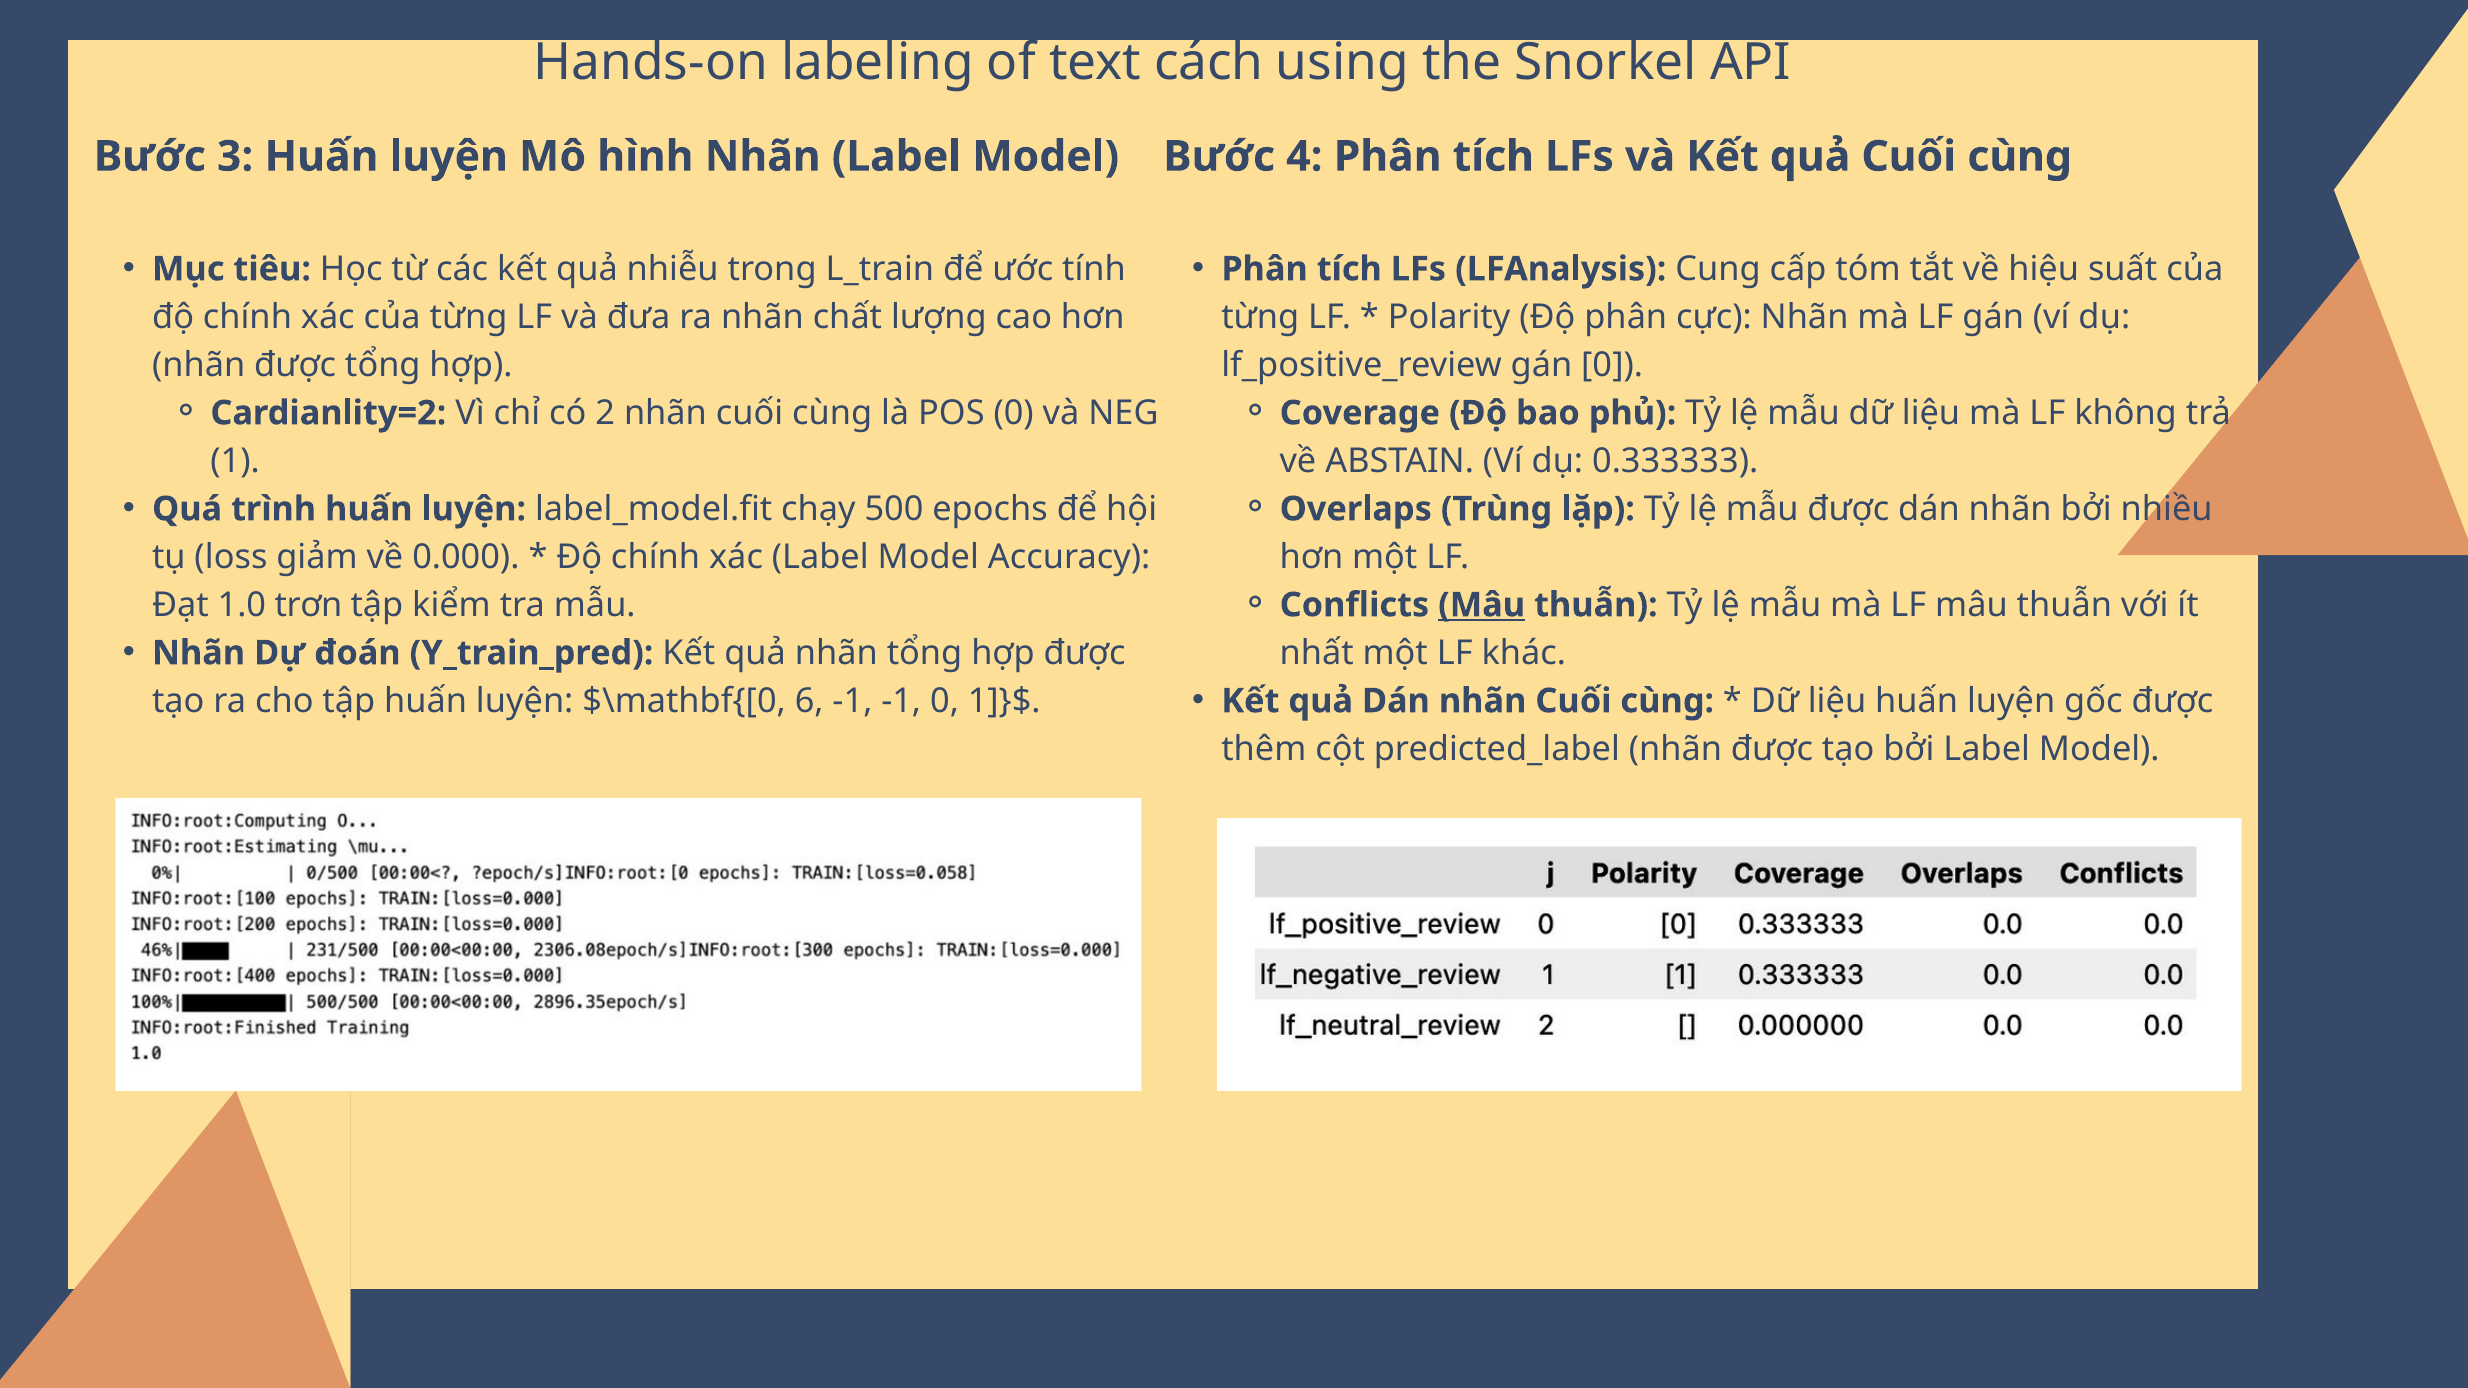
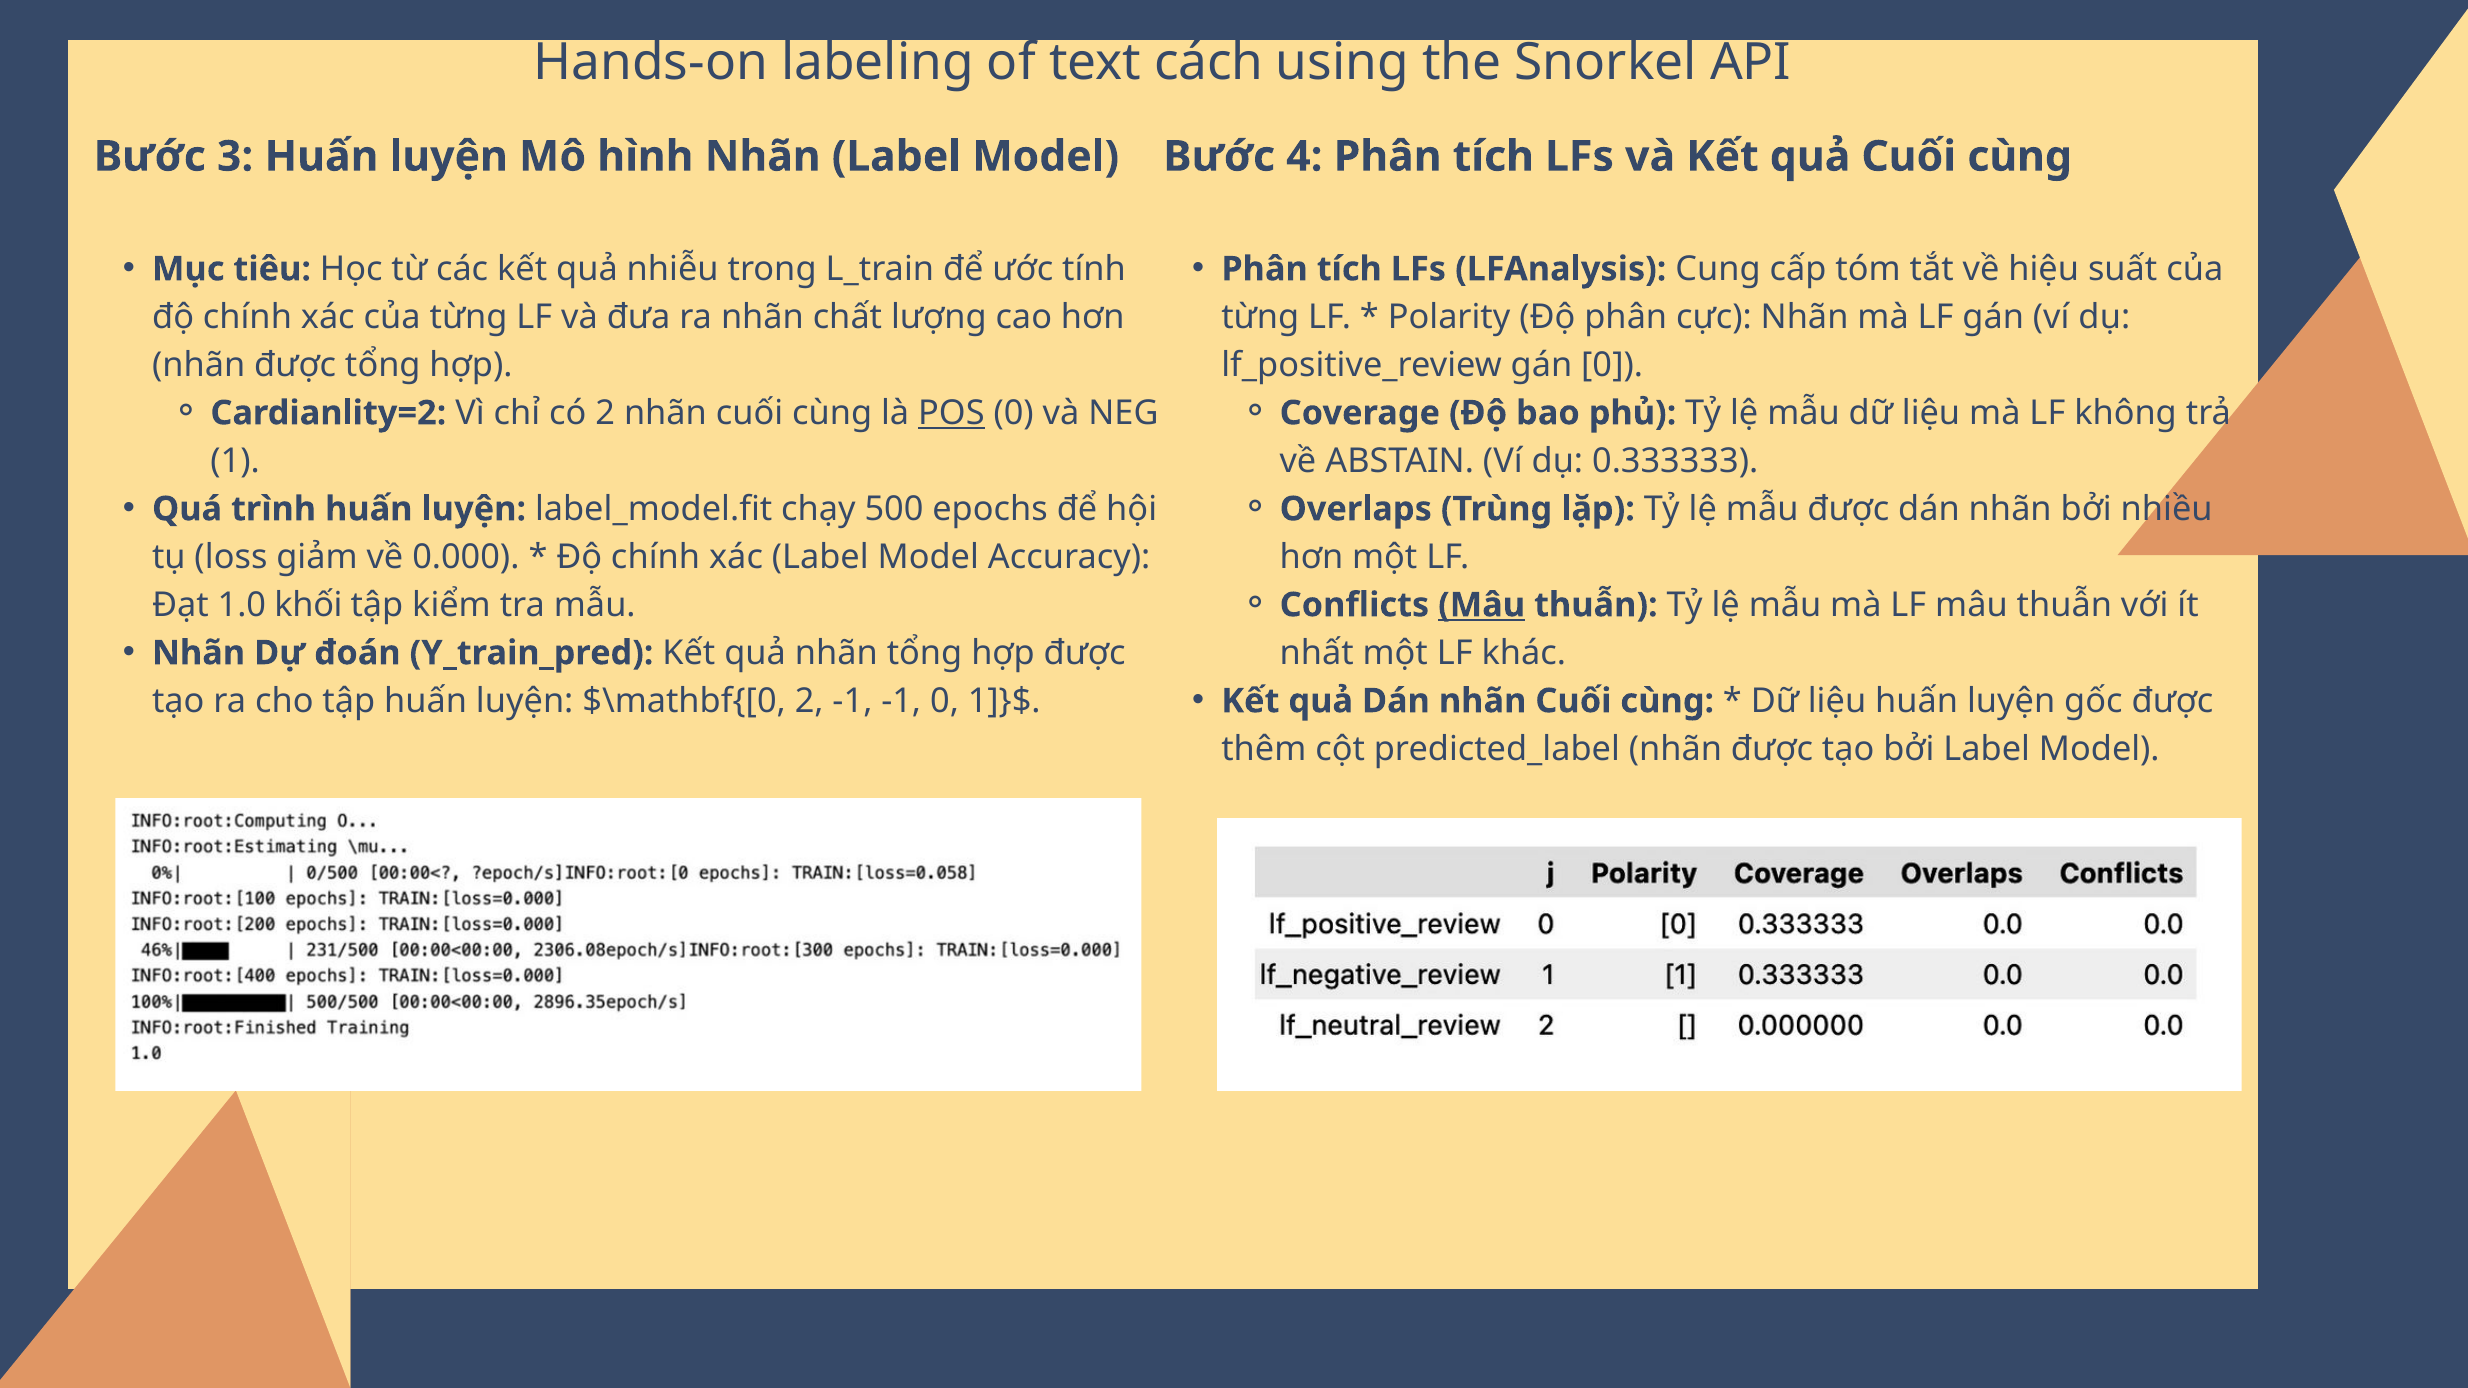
POS underline: none -> present
trơn: trơn -> khối
$\mathbf{[0 6: 6 -> 2
